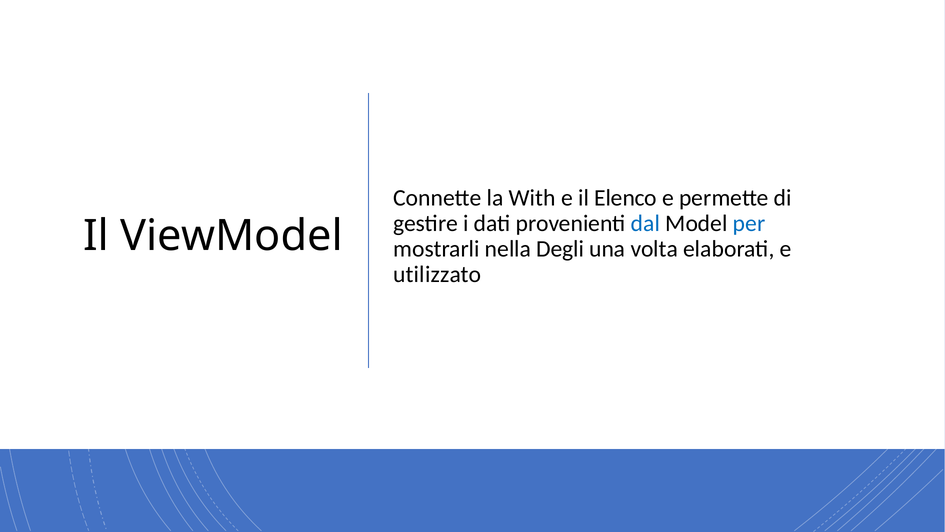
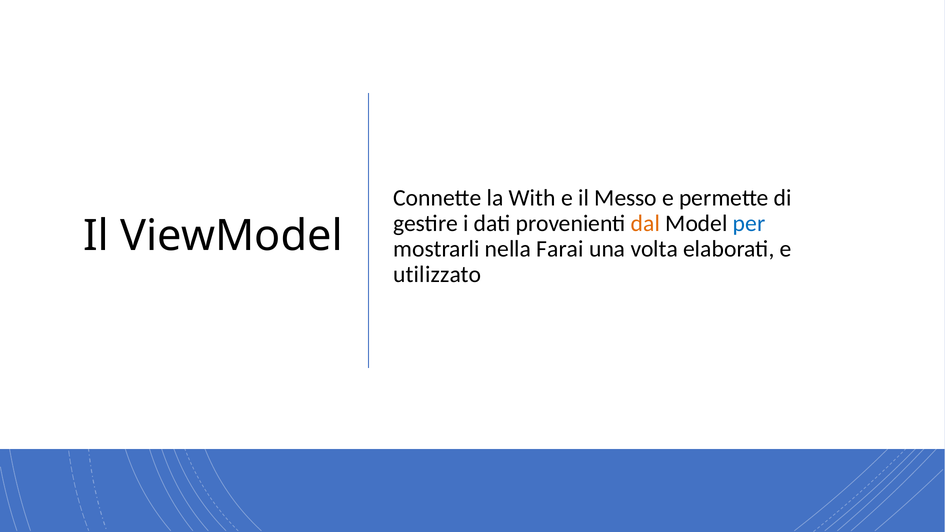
Elenco: Elenco -> Messo
dal colour: blue -> orange
Degli: Degli -> Farai
